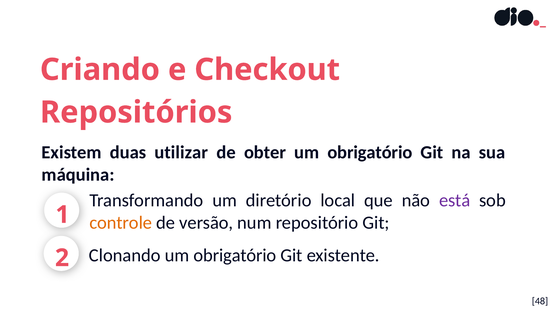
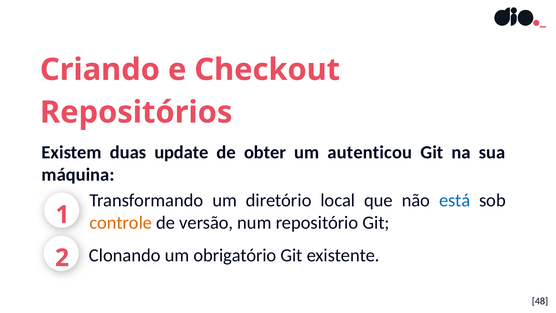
utilizar: utilizar -> update
obter um obrigatório: obrigatório -> autenticou
está colour: purple -> blue
